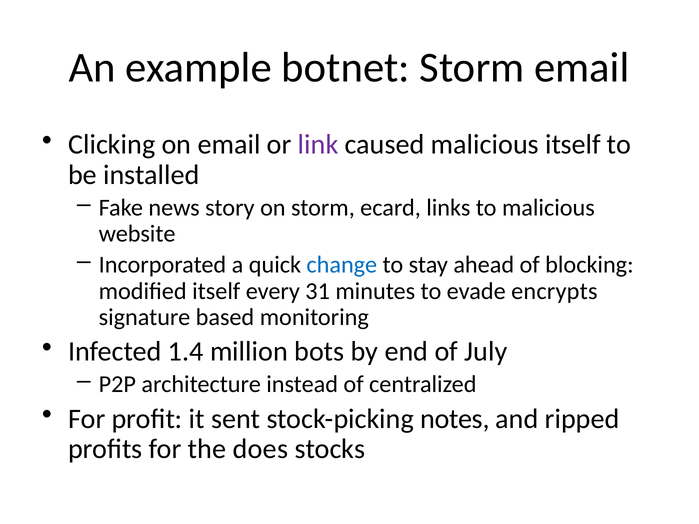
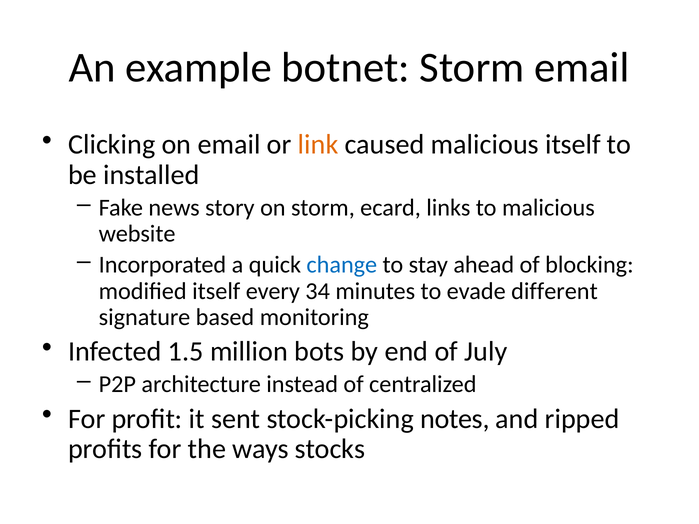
link colour: purple -> orange
31: 31 -> 34
encrypts: encrypts -> different
1.4: 1.4 -> 1.5
does: does -> ways
